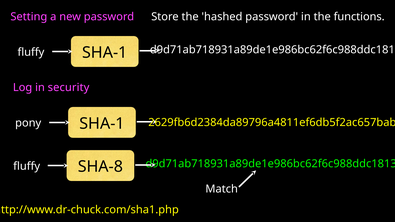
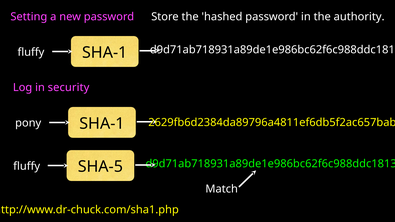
functions: functions -> authority
SHA-8: SHA-8 -> SHA-5
